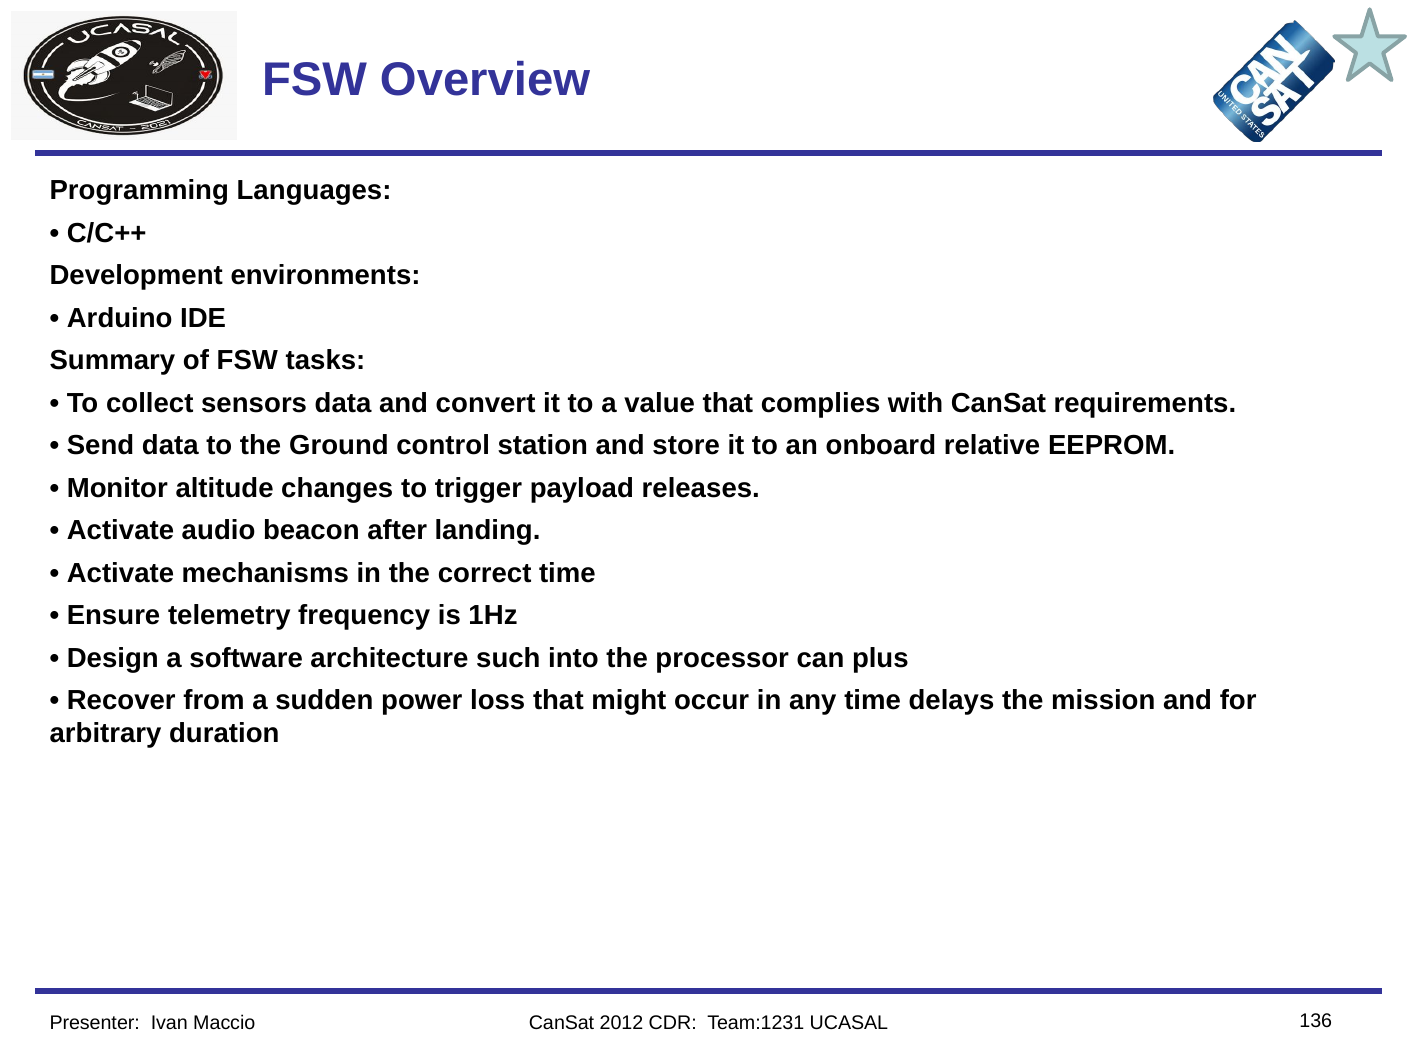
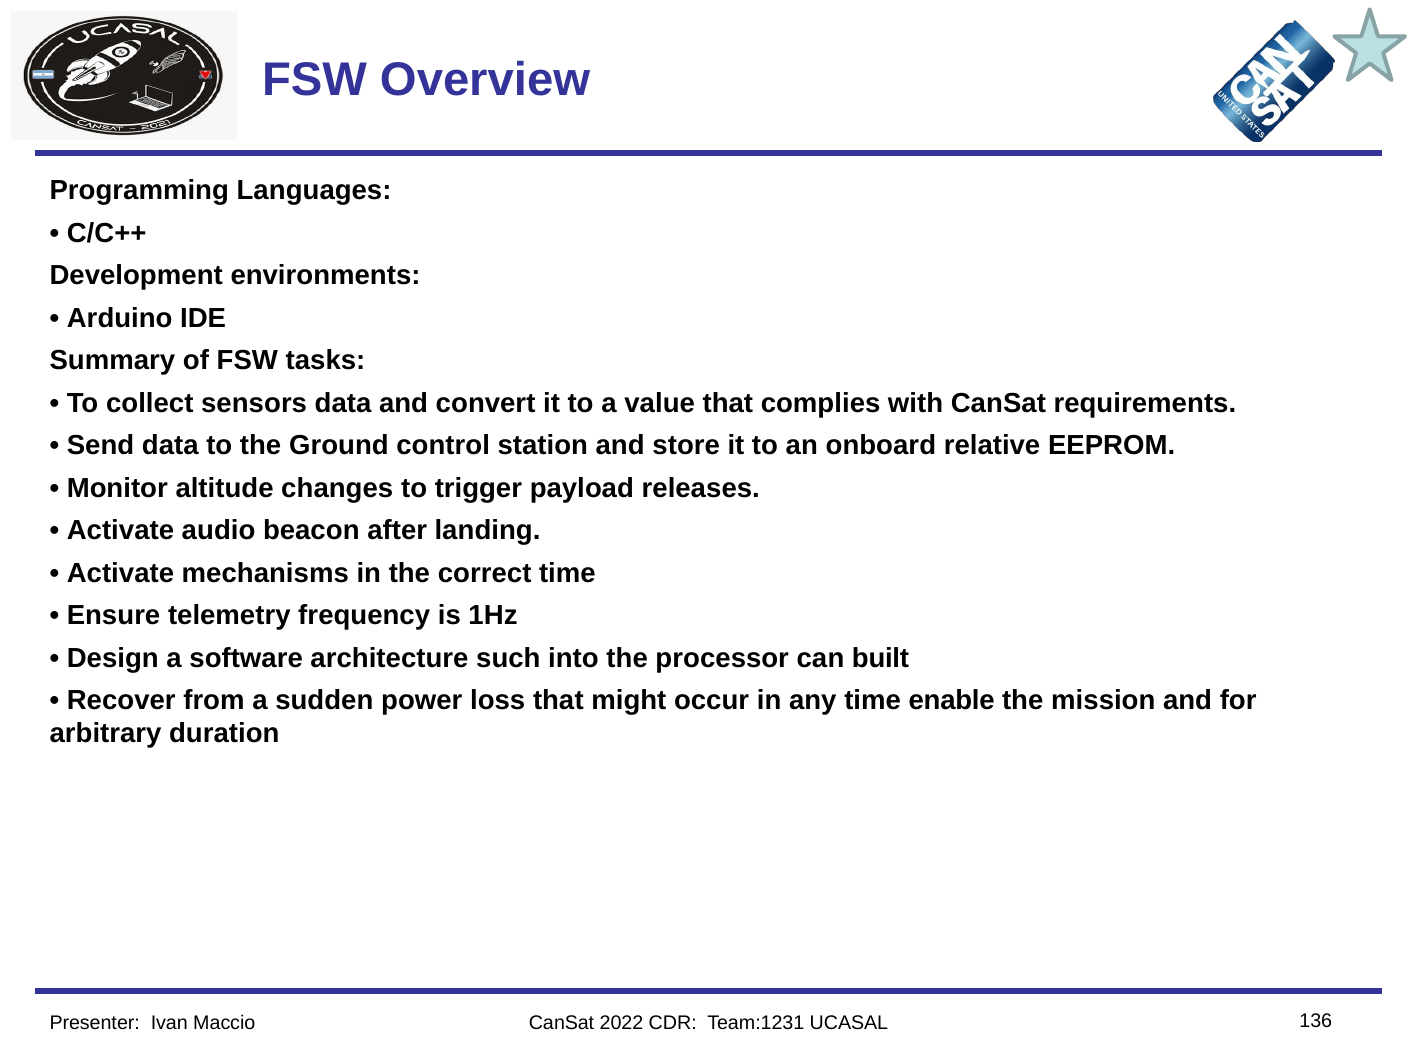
plus: plus -> built
delays: delays -> enable
2012: 2012 -> 2022
